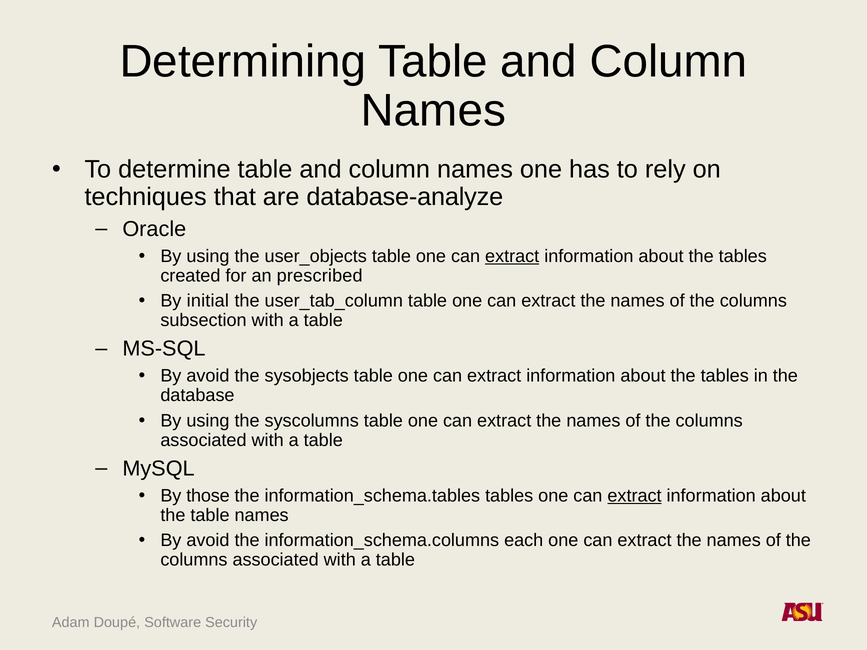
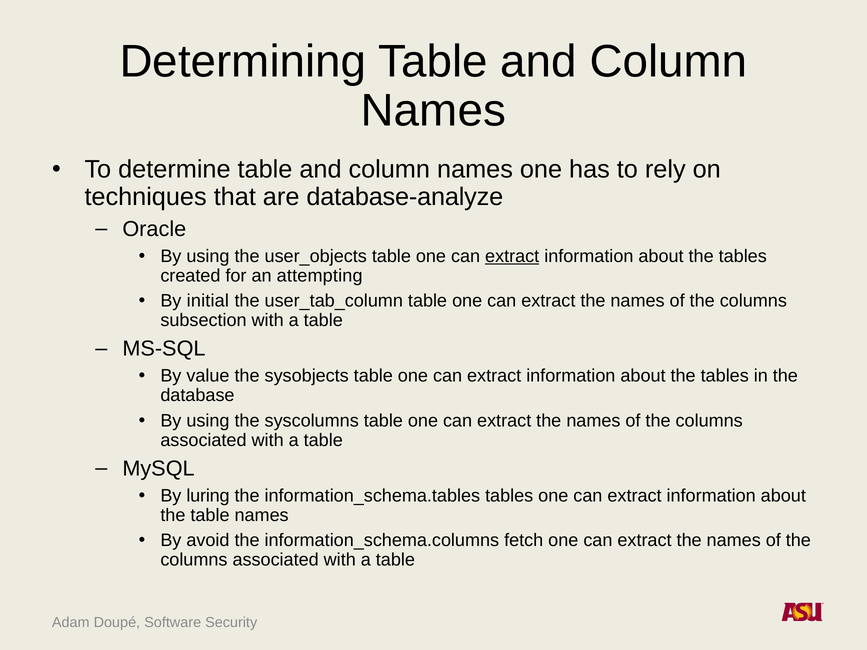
prescribed: prescribed -> attempting
avoid at (208, 376): avoid -> value
those: those -> luring
extract at (635, 496) underline: present -> none
each: each -> fetch
